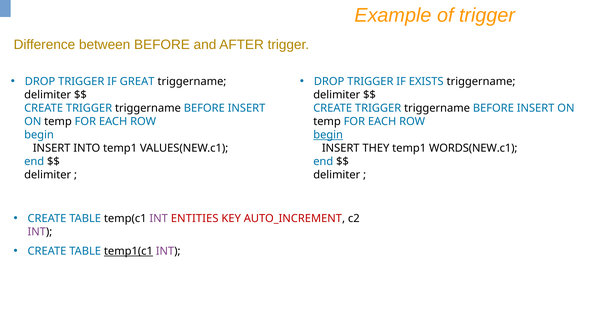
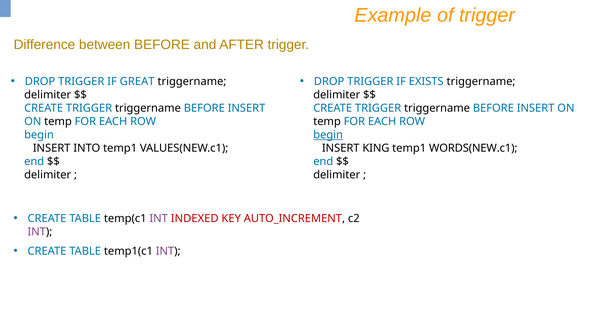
THEY: THEY -> KING
ENTITIES: ENTITIES -> INDEXED
temp1(c1 underline: present -> none
